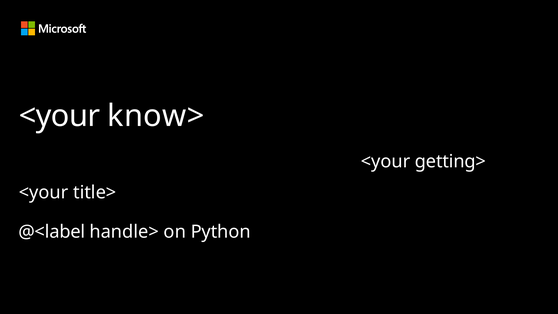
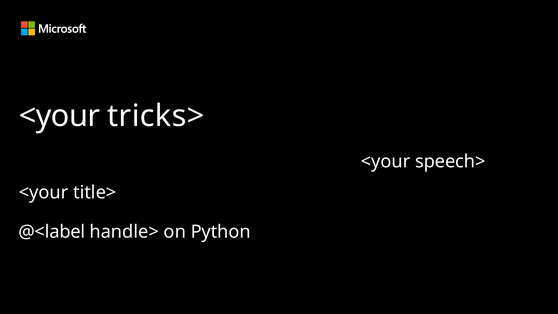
know>: know> -> tricks>
getting>: getting> -> speech>
